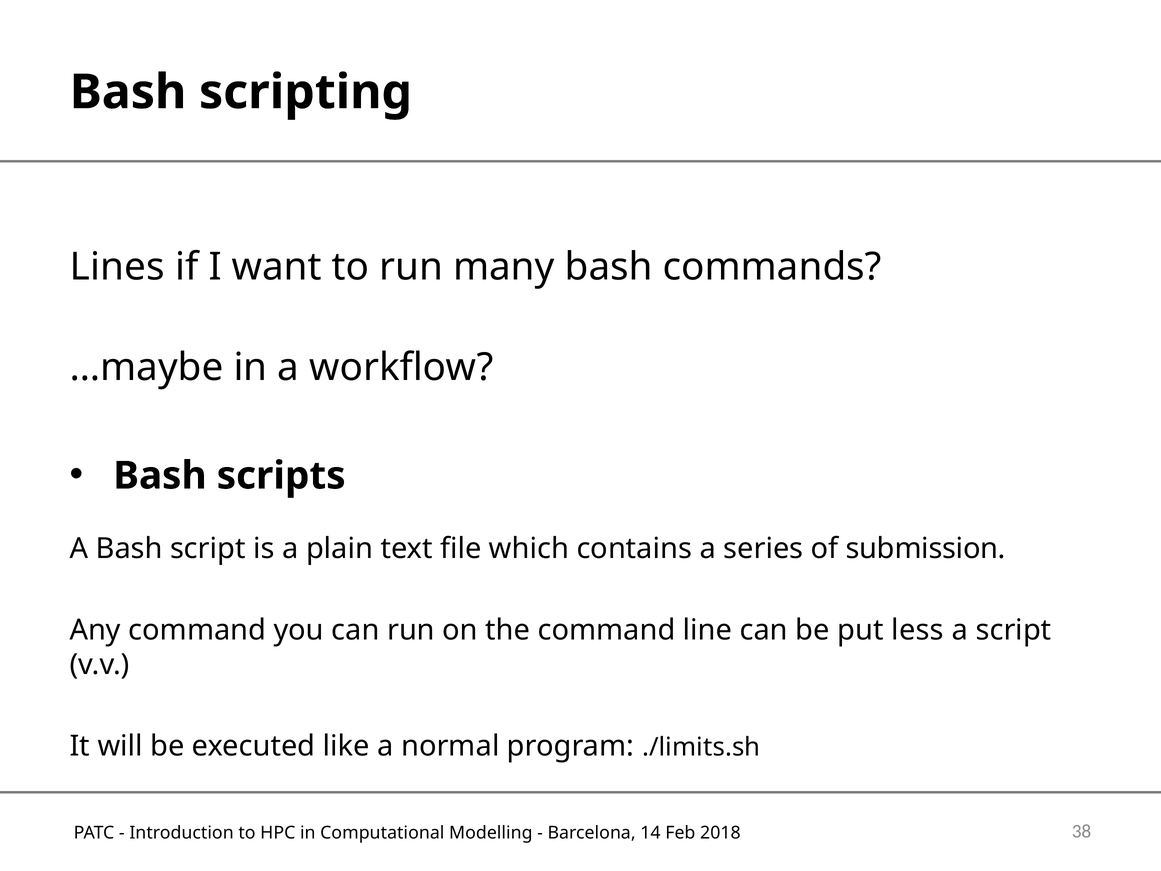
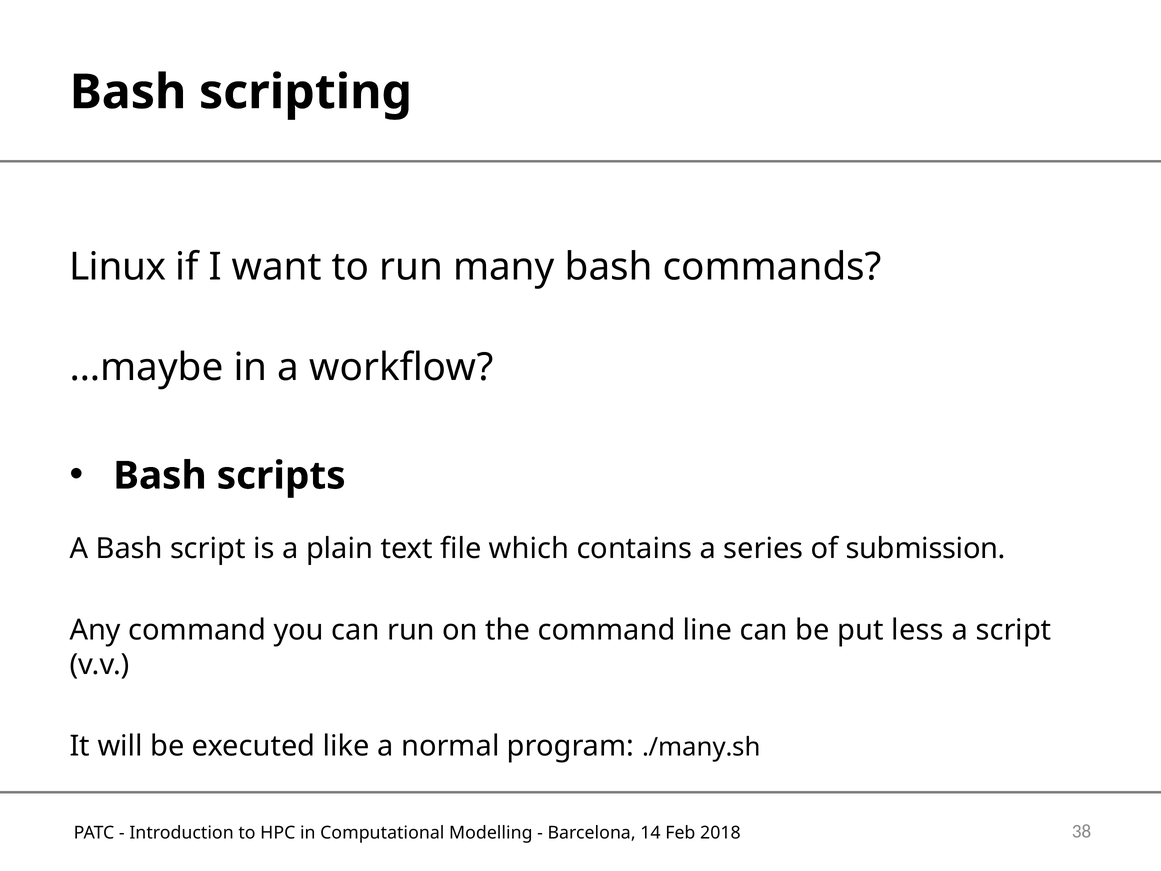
Lines: Lines -> Linux
./limits.sh: ./limits.sh -> ./many.sh
